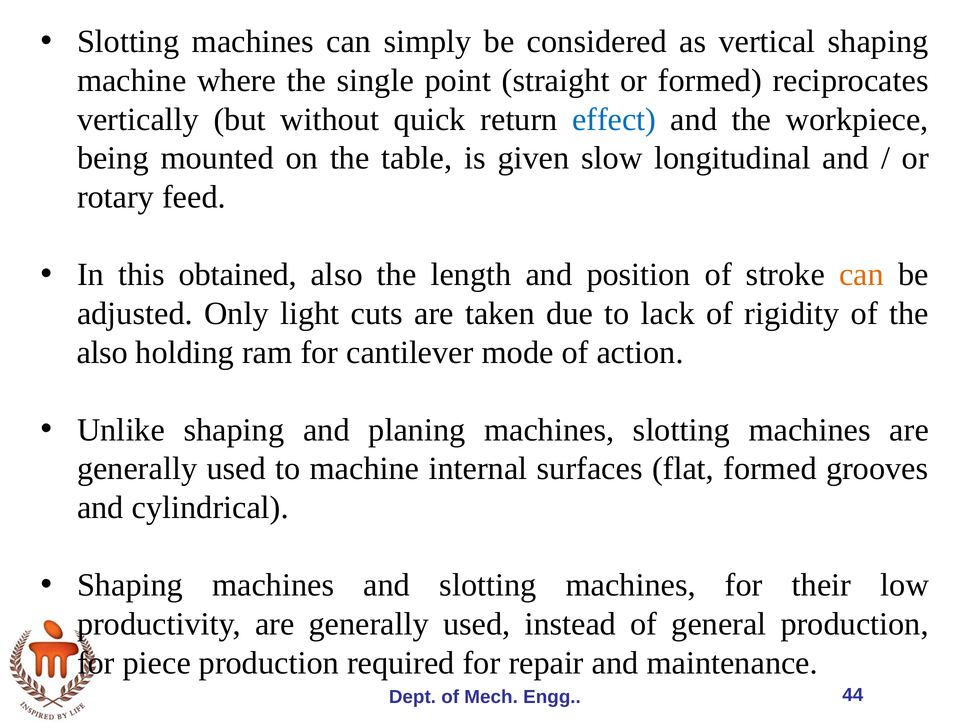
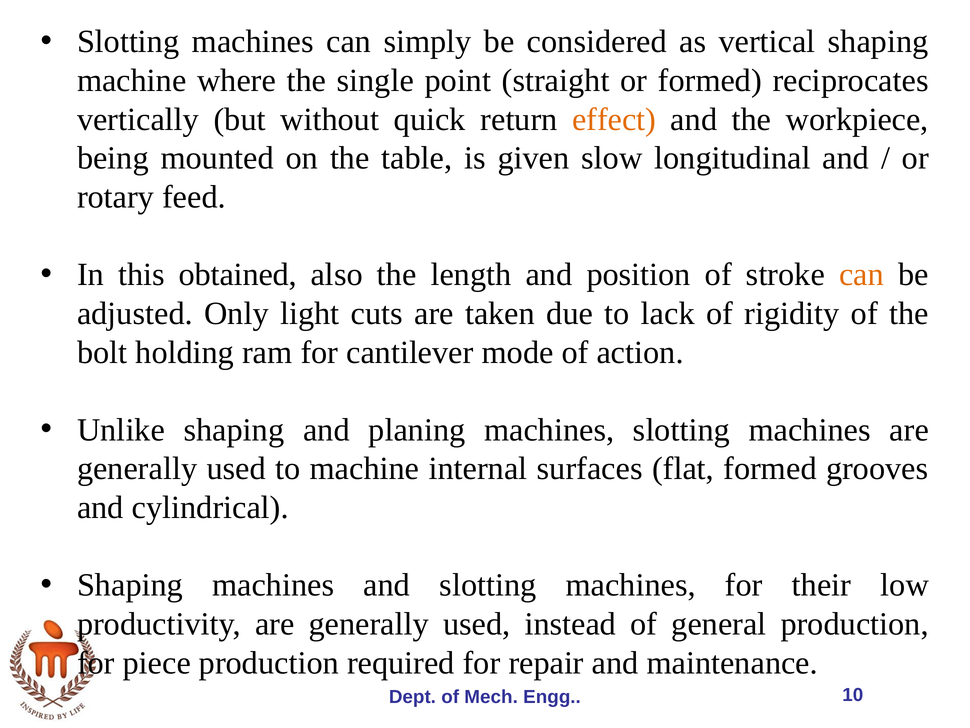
effect colour: blue -> orange
also at (102, 352): also -> bolt
44: 44 -> 10
